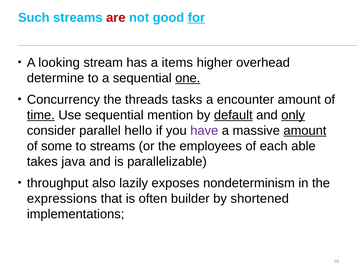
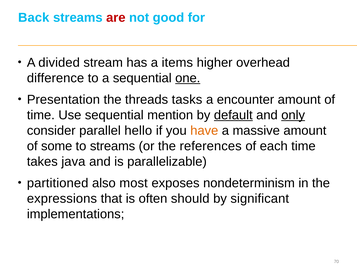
Such: Such -> Back
for underline: present -> none
looking: looking -> divided
determine: determine -> difference
Concurrency: Concurrency -> Presentation
time at (41, 115) underline: present -> none
have colour: purple -> orange
amount at (305, 131) underline: present -> none
employees: employees -> references
each able: able -> time
throughput: throughput -> partitioned
lazily: lazily -> most
builder: builder -> should
shortened: shortened -> significant
